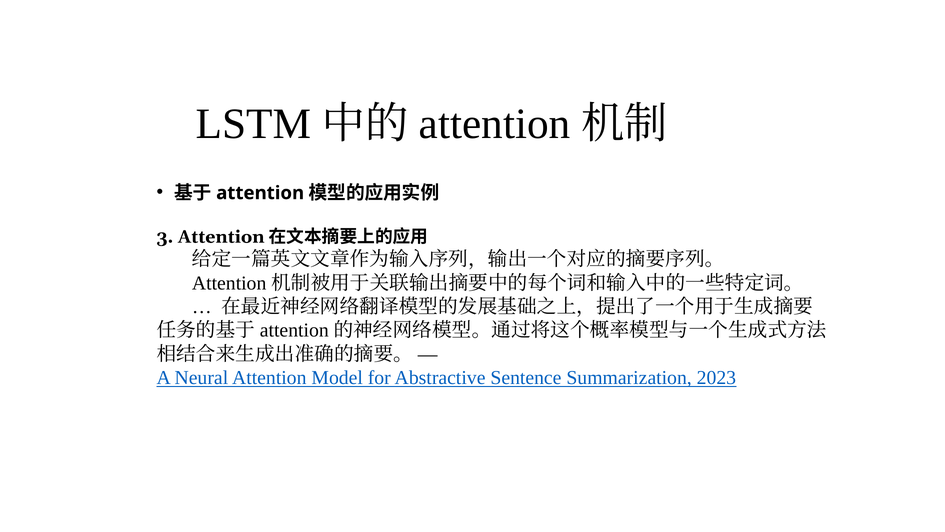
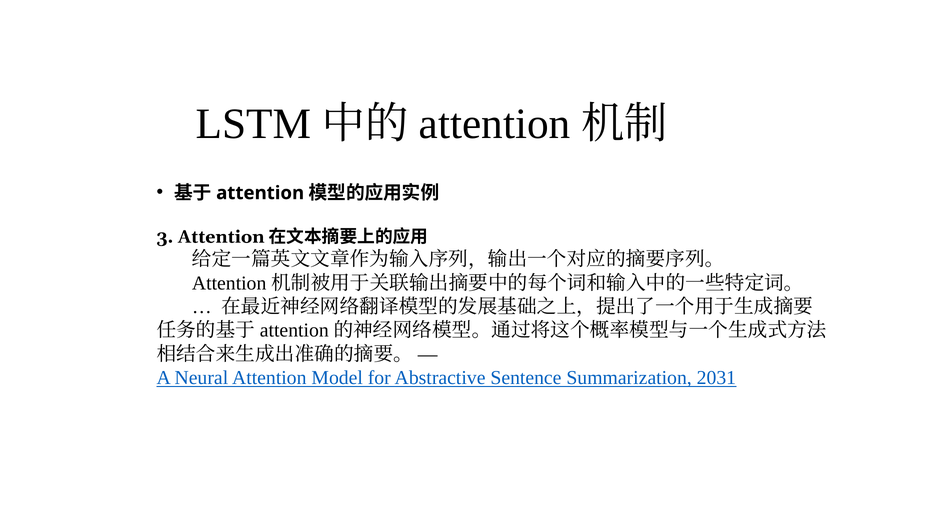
2023: 2023 -> 2031
